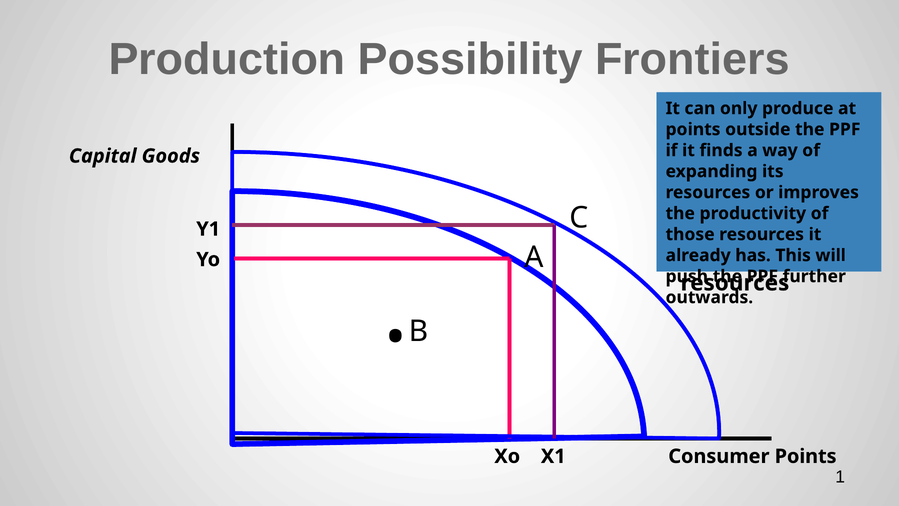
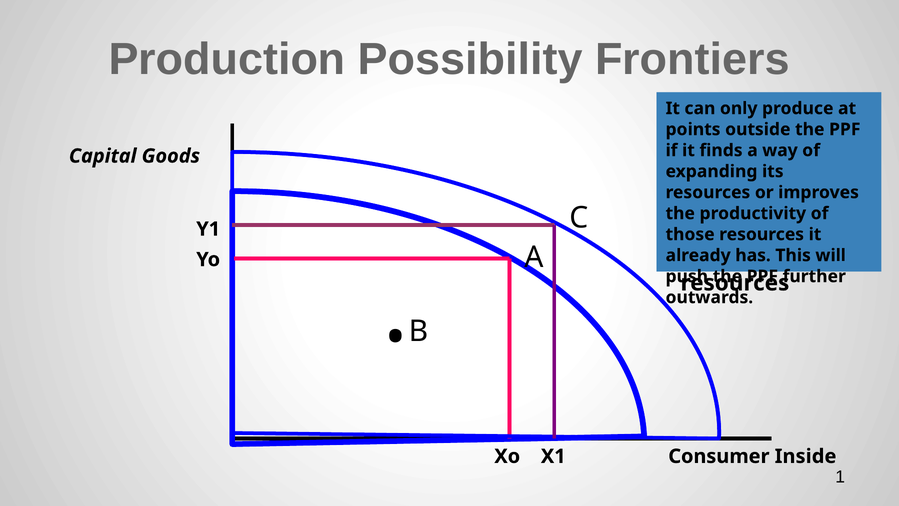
Consumer Points: Points -> Inside
